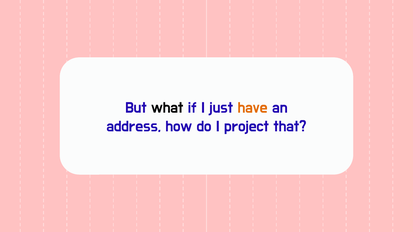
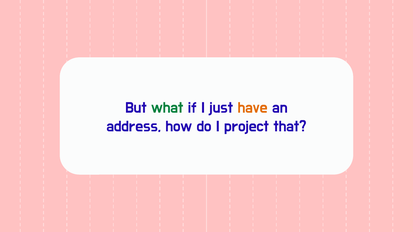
what colour: black -> green
